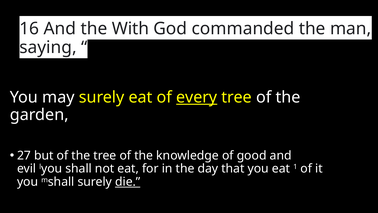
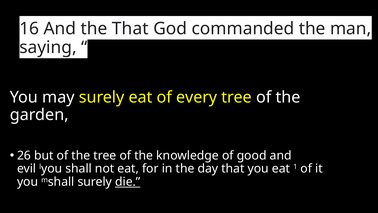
the With: With -> That
every underline: present -> none
27: 27 -> 26
